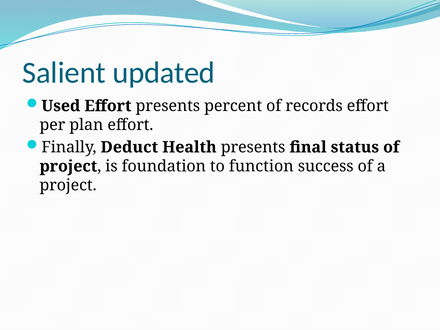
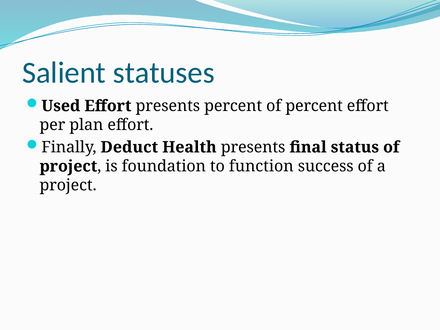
updated: updated -> statuses
of records: records -> percent
